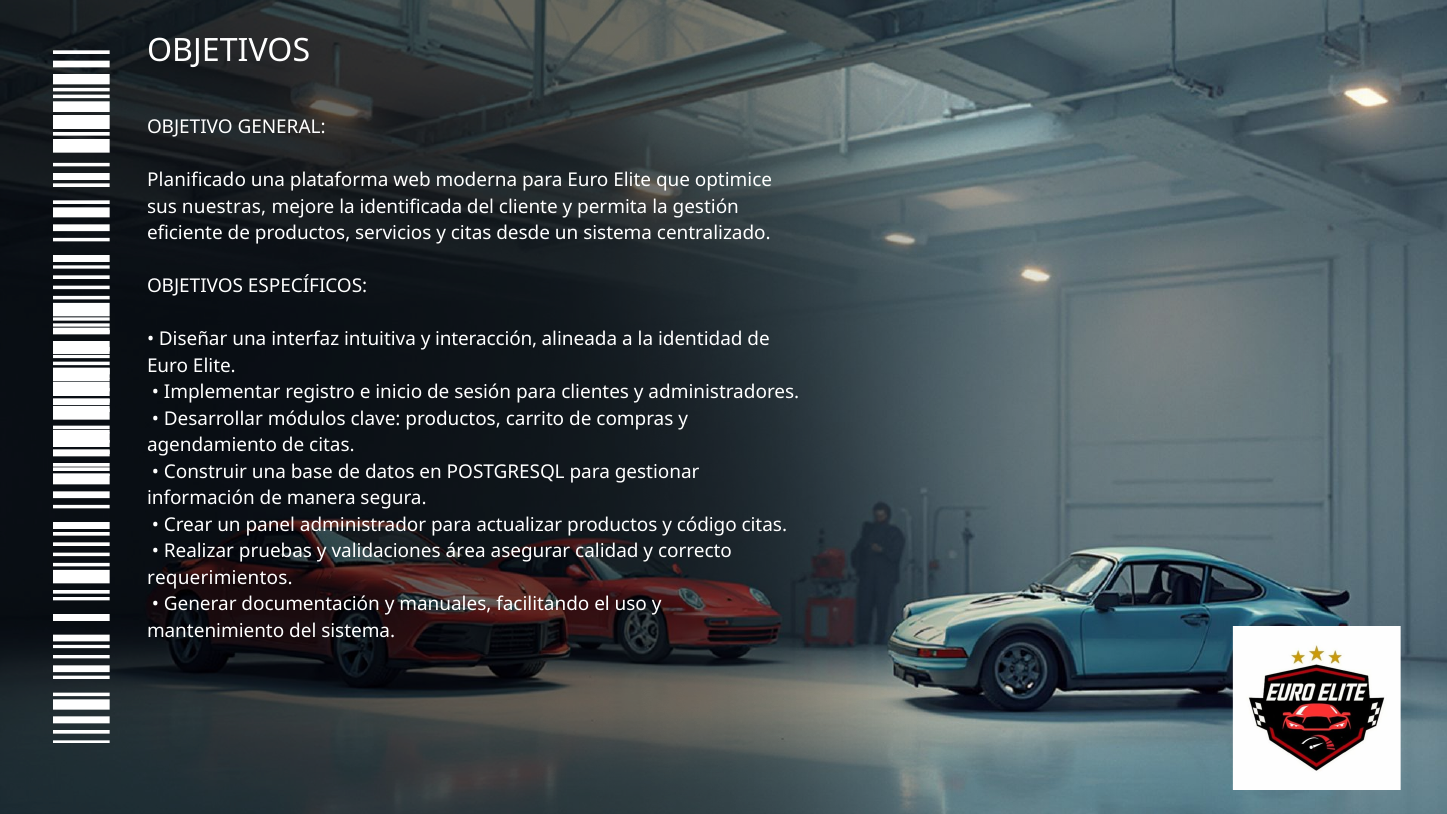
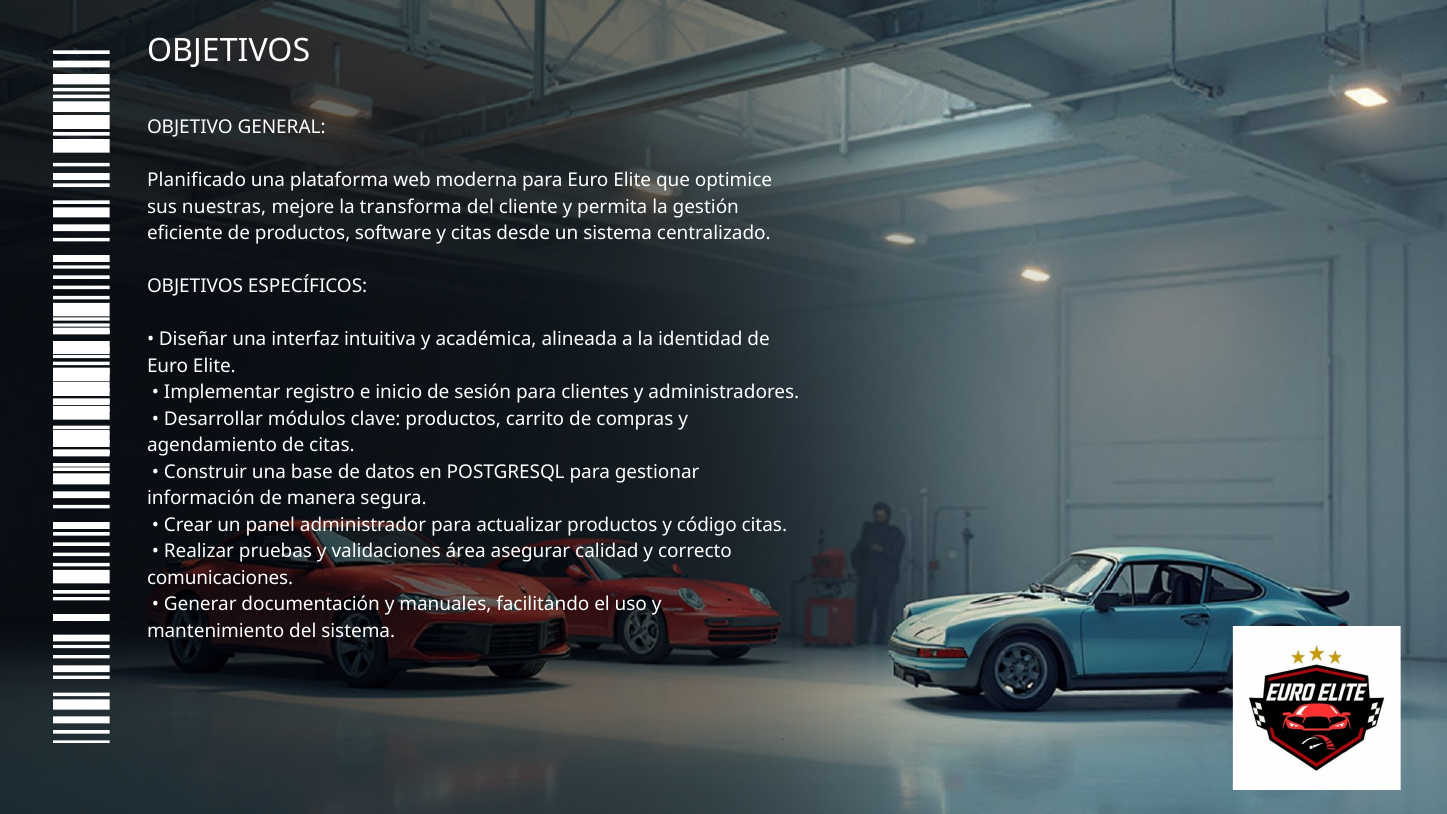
identificada: identificada -> transforma
servicios: servicios -> software
interacción: interacción -> académica
requerimientos: requerimientos -> comunicaciones
